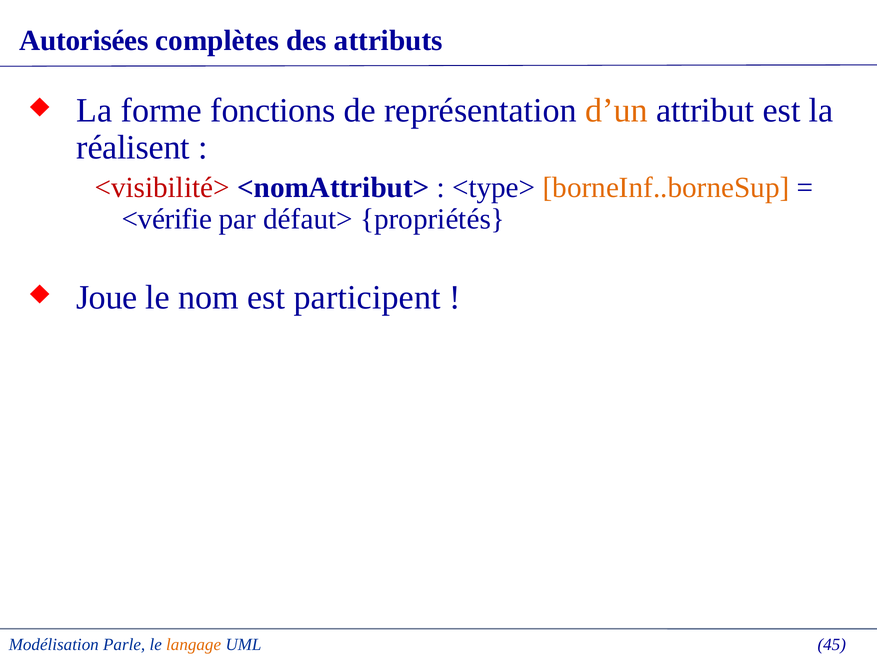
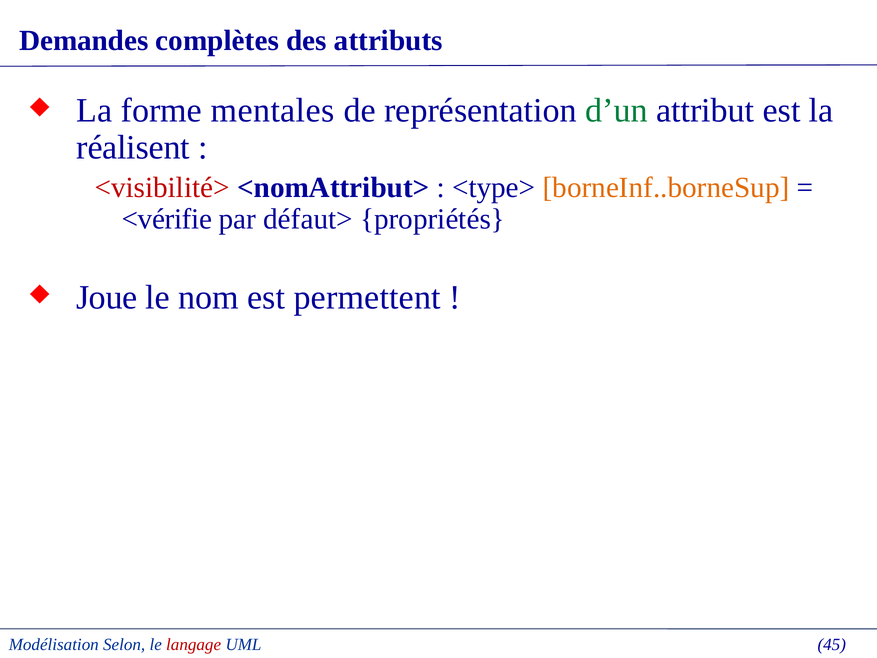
Autorisées: Autorisées -> Demandes
fonctions: fonctions -> mentales
d’un colour: orange -> green
participent: participent -> permettent
Parle: Parle -> Selon
langage colour: orange -> red
